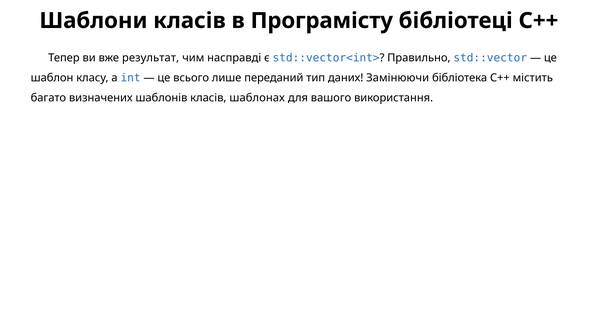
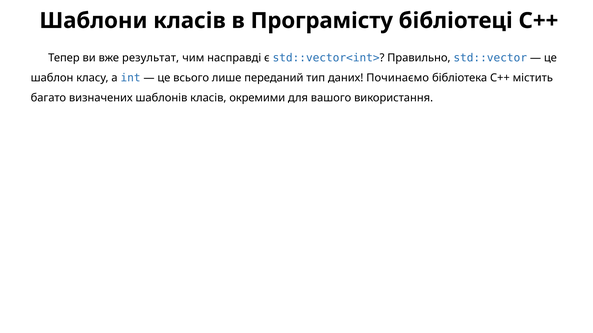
Замінюючи: Замінюючи -> Починаємо
шаблонах: шаблонах -> окремими
